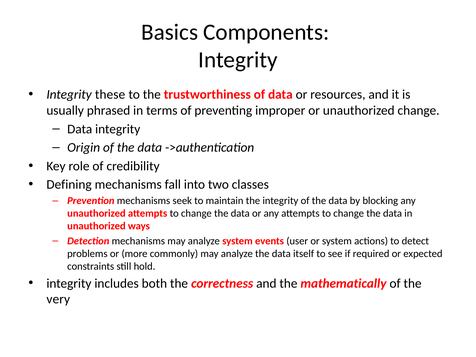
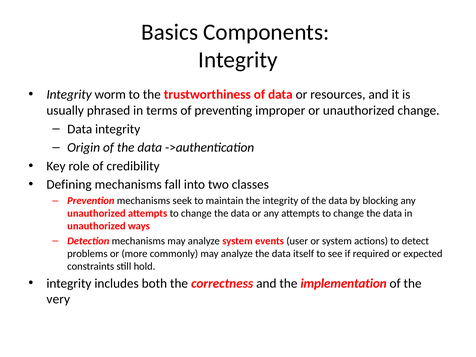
these: these -> worm
mathematically: mathematically -> implementation
